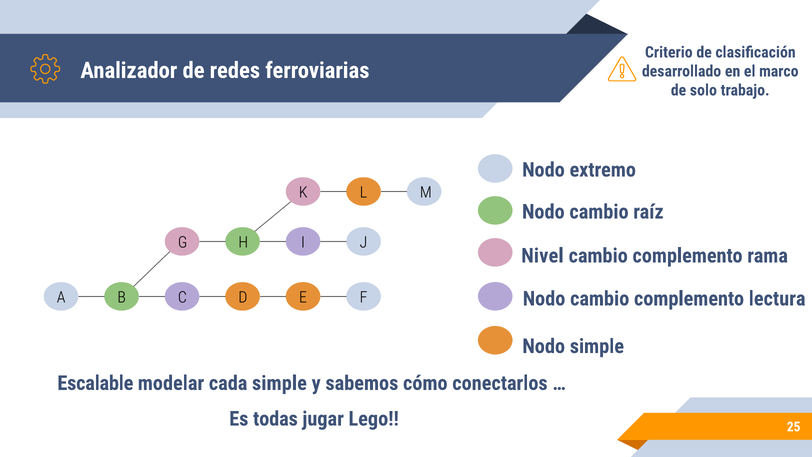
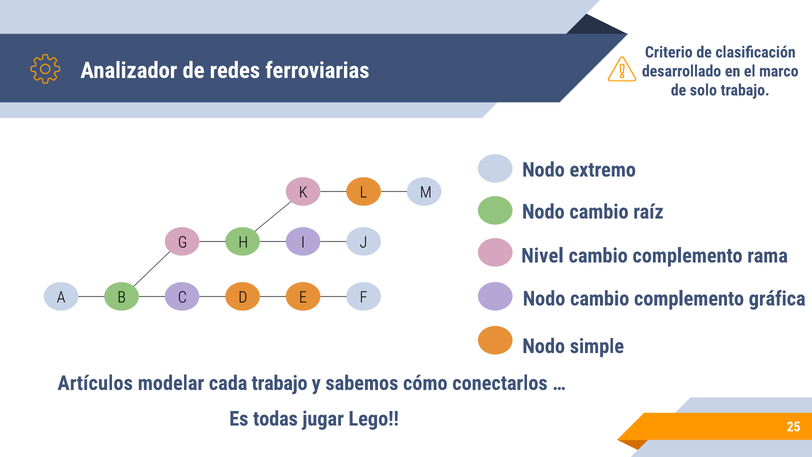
lectura: lectura -> gráfica
Escalable: Escalable -> Artículos
cada simple: simple -> trabajo
